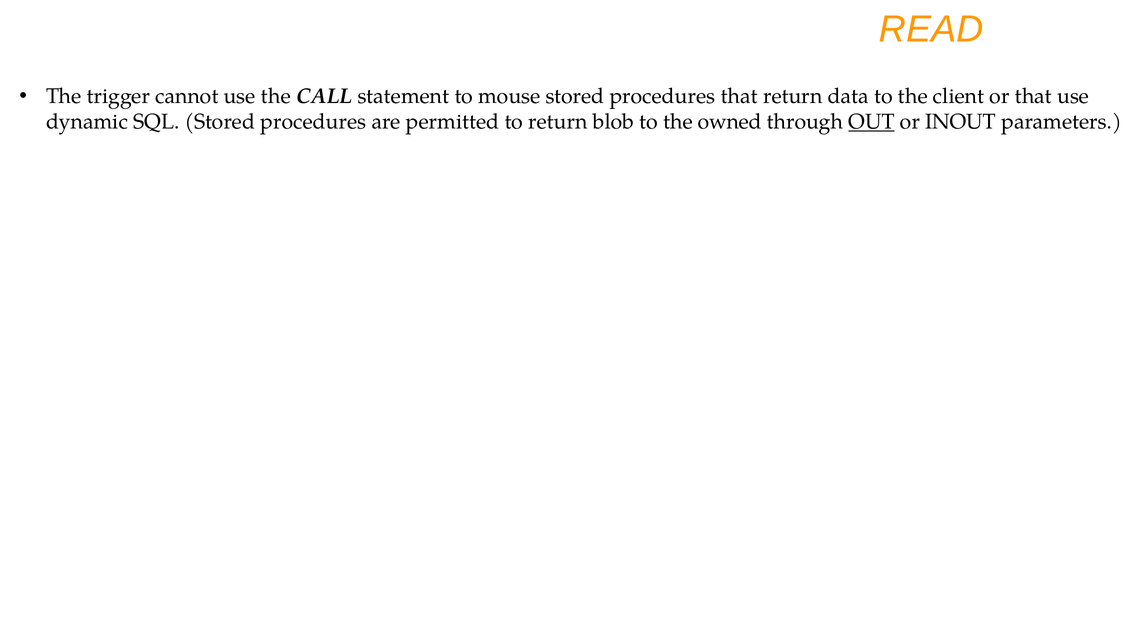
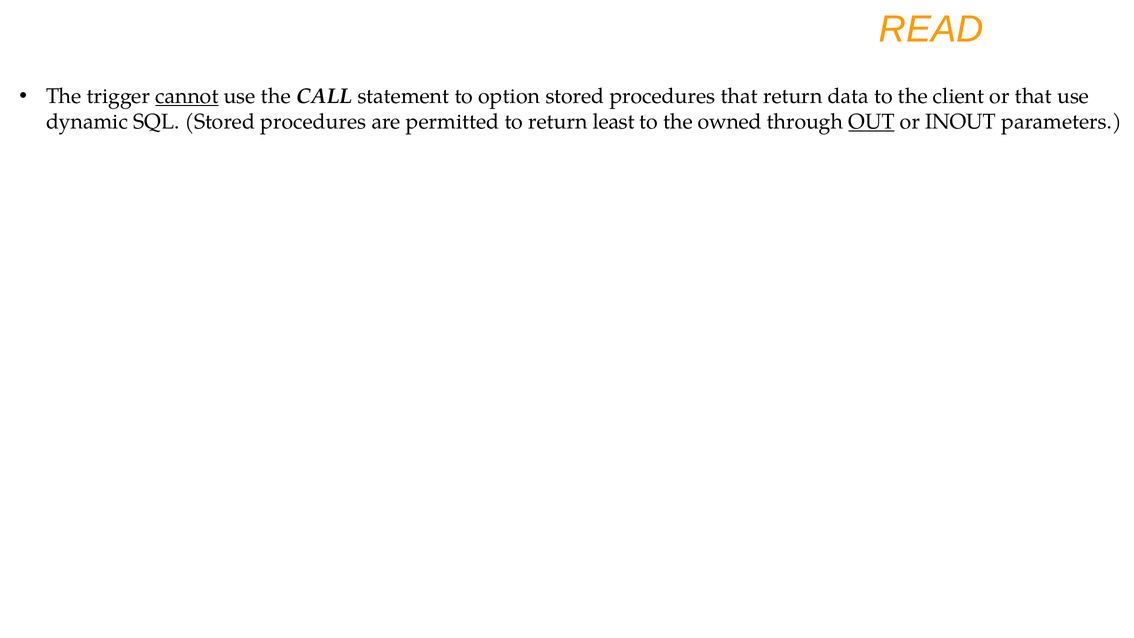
cannot underline: none -> present
mouse: mouse -> option
blob: blob -> least
